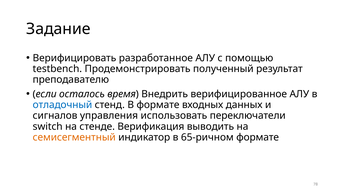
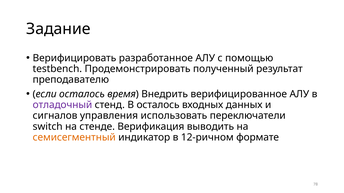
отладочный colour: blue -> purple
В формате: формате -> осталось
65-ричном: 65-ричном -> 12-ричном
